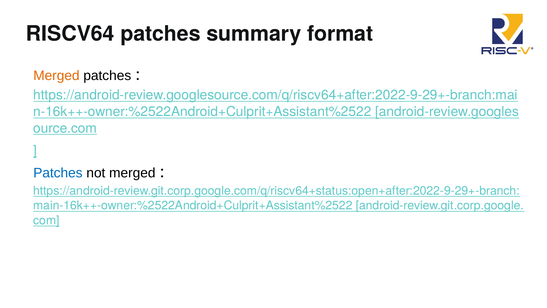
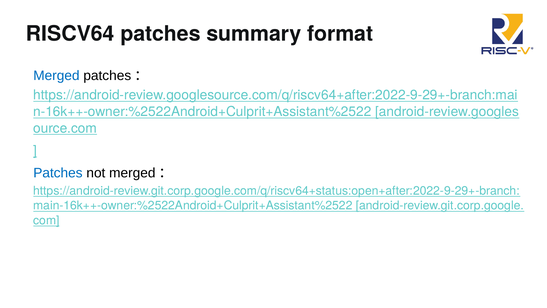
Merged colour: orange -> blue
